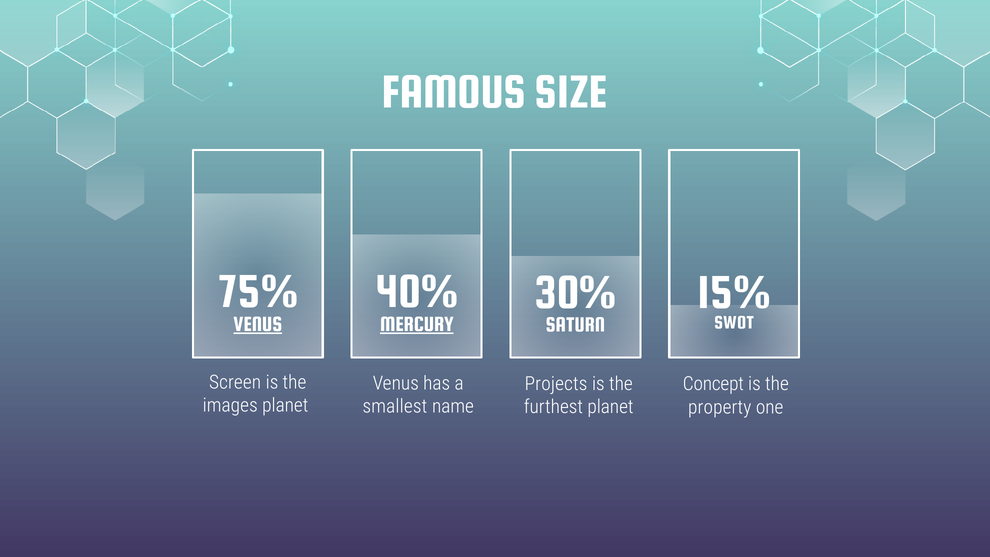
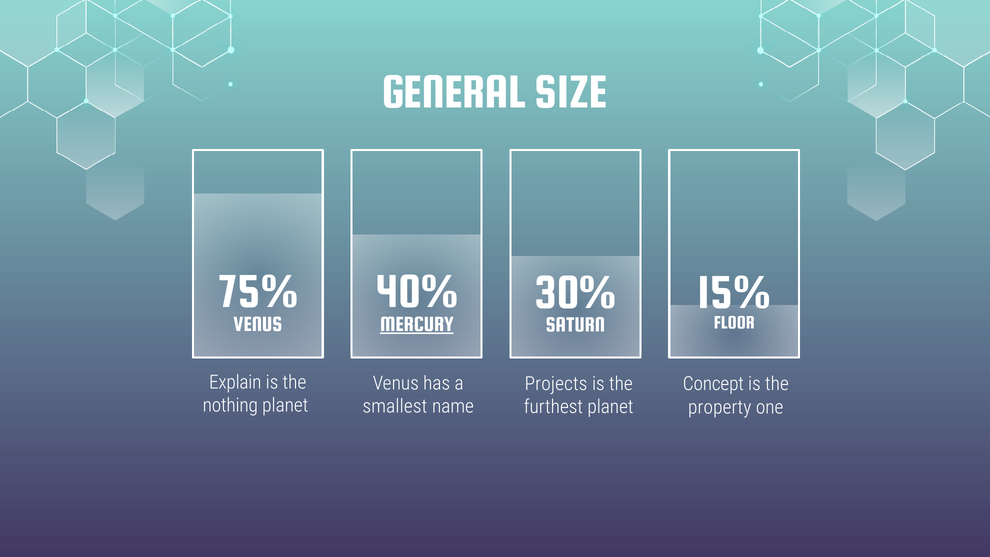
FAMOUS: FAMOUS -> GENERAL
VENUS at (258, 324) underline: present -> none
SWOT: SWOT -> FLOOR
Screen: Screen -> Explain
images: images -> nothing
